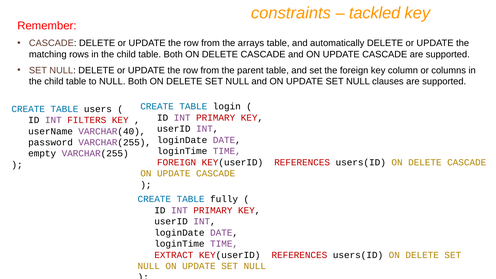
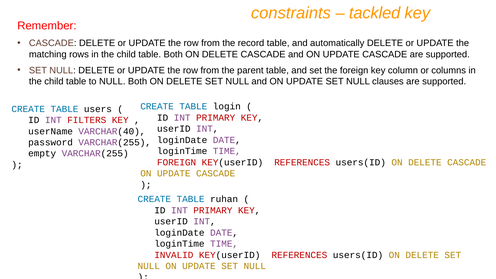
arrays: arrays -> record
fully: fully -> ruhan
EXTRACT: EXTRACT -> INVALID
